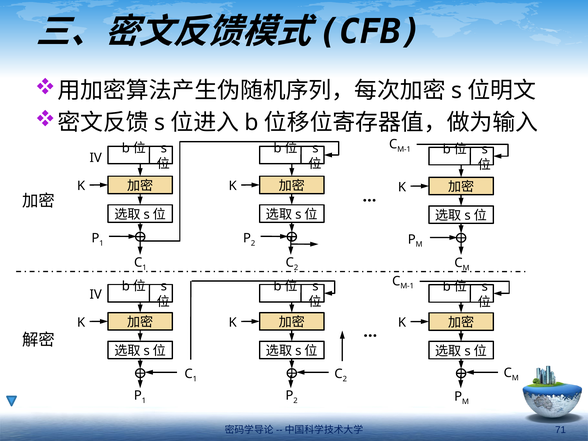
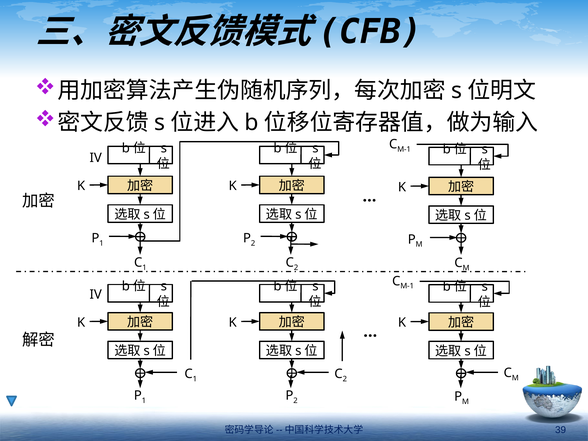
71: 71 -> 39
